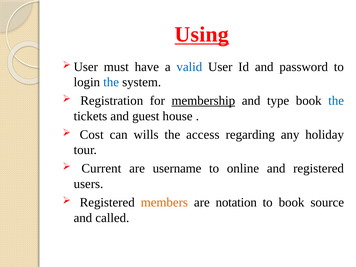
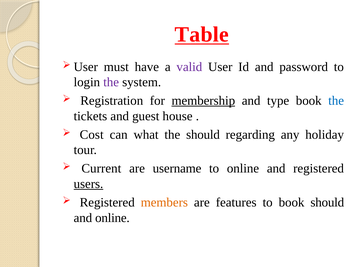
Using: Using -> Table
valid colour: blue -> purple
the at (111, 82) colour: blue -> purple
wills: wills -> what
the access: access -> should
users underline: none -> present
notation: notation -> features
book source: source -> should
and called: called -> online
